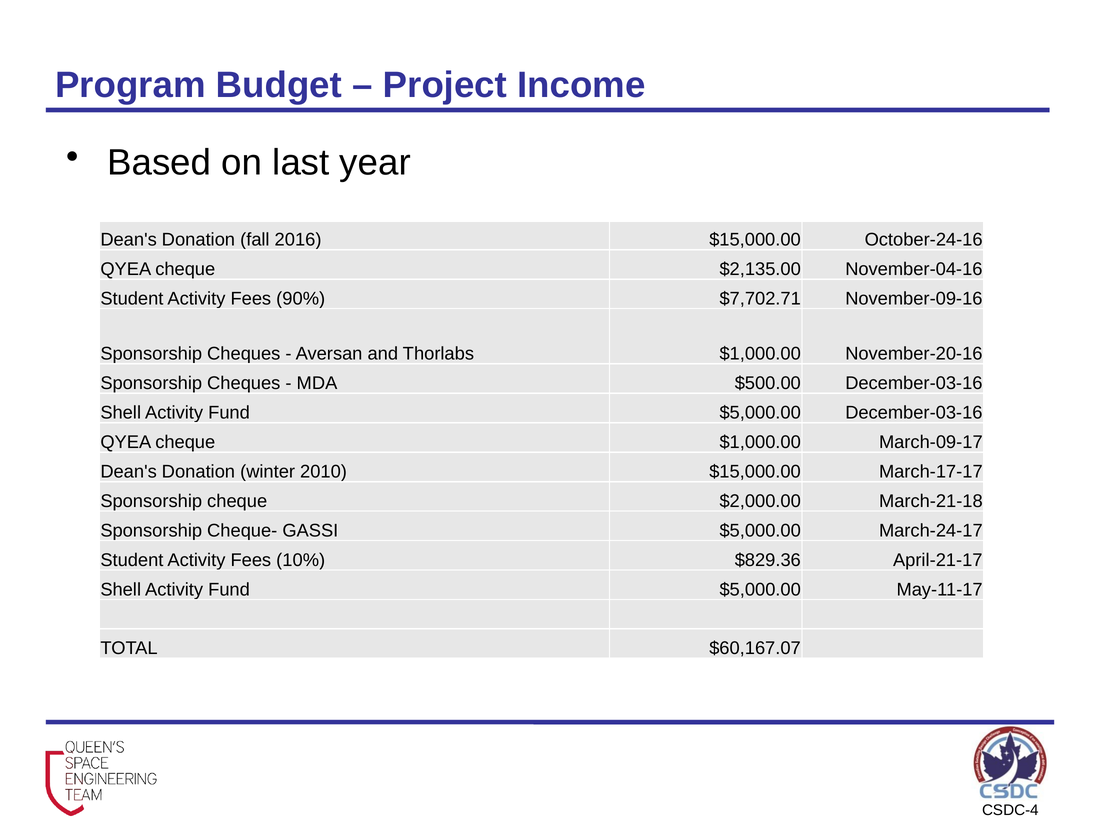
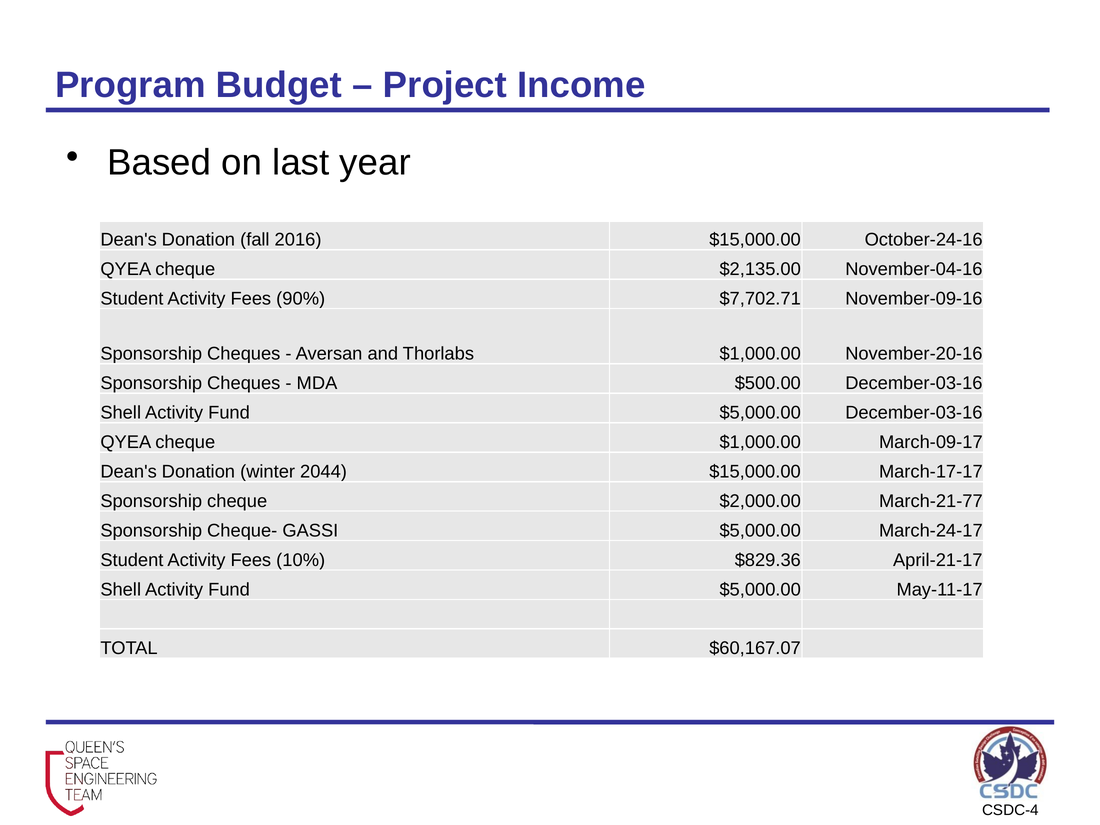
2010: 2010 -> 2044
March-21-18: March-21-18 -> March-21-77
